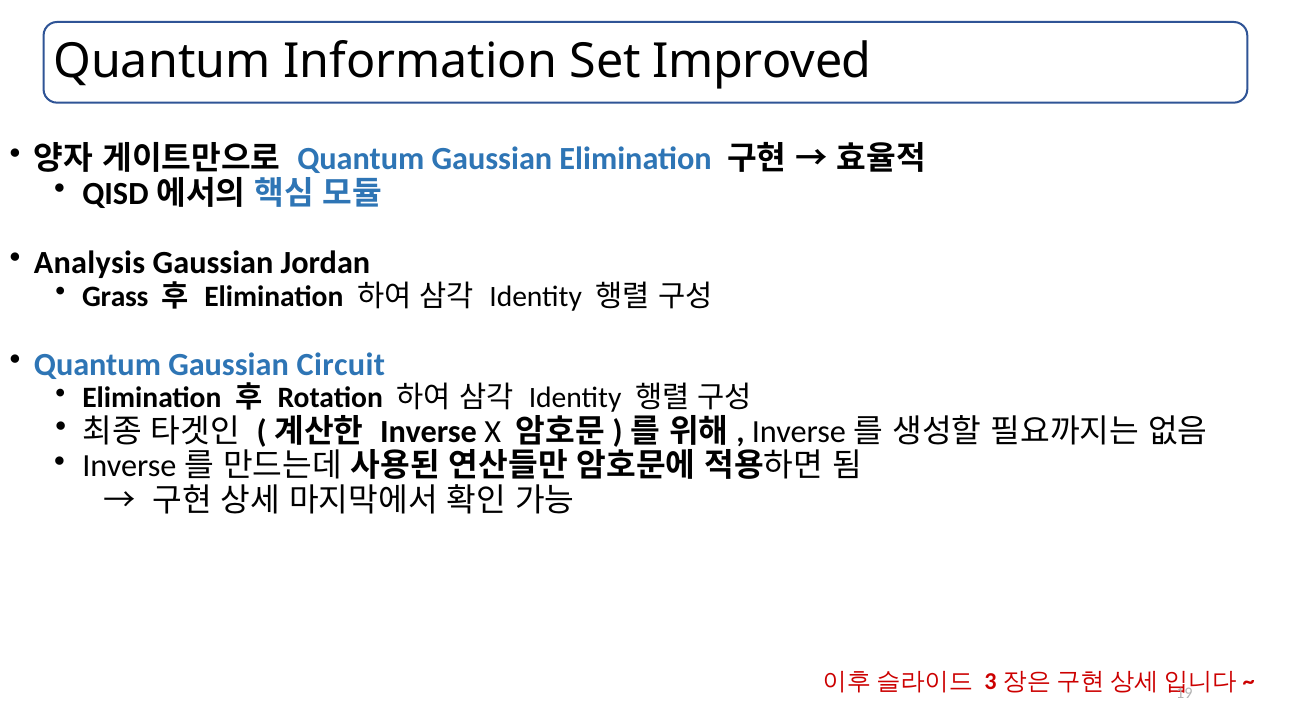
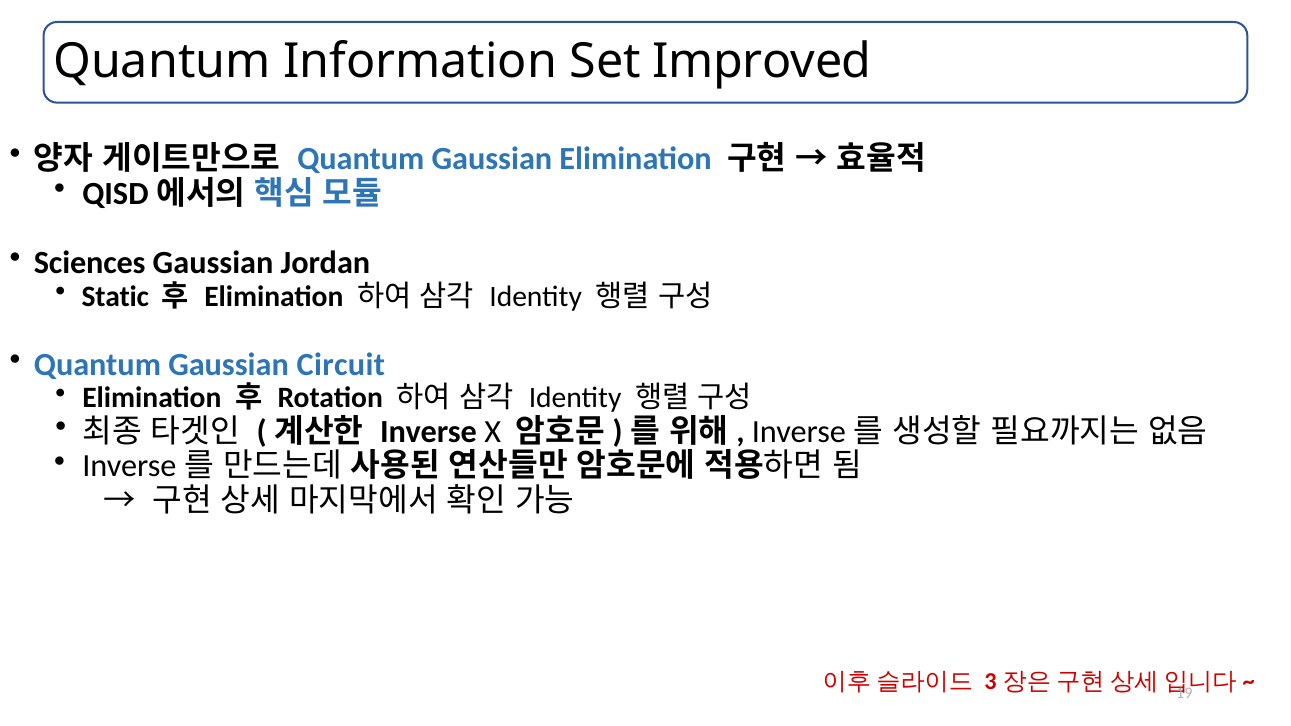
Analysis: Analysis -> Sciences
Grass: Grass -> Static
